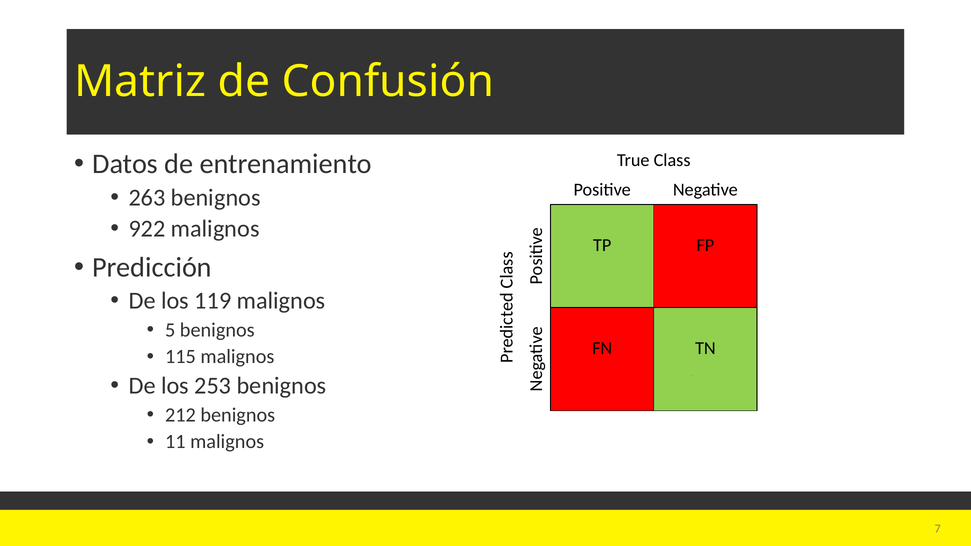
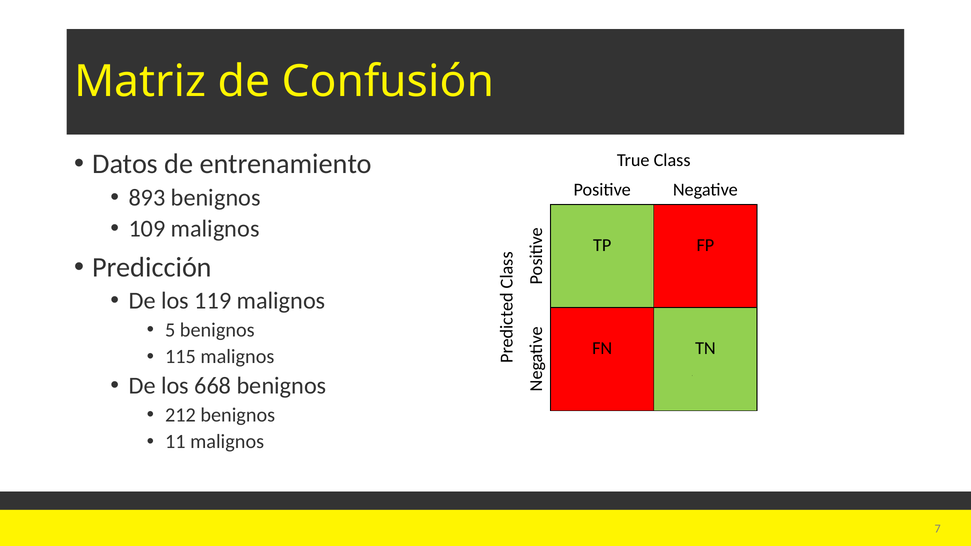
263: 263 -> 893
922: 922 -> 109
253: 253 -> 668
